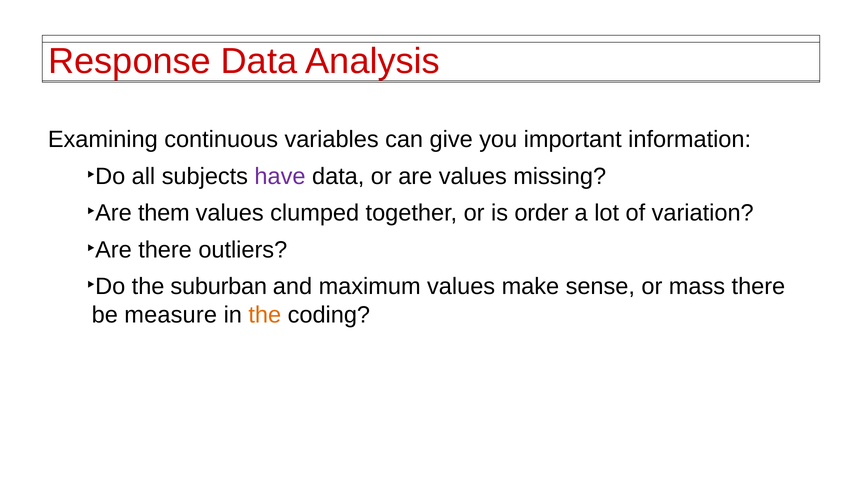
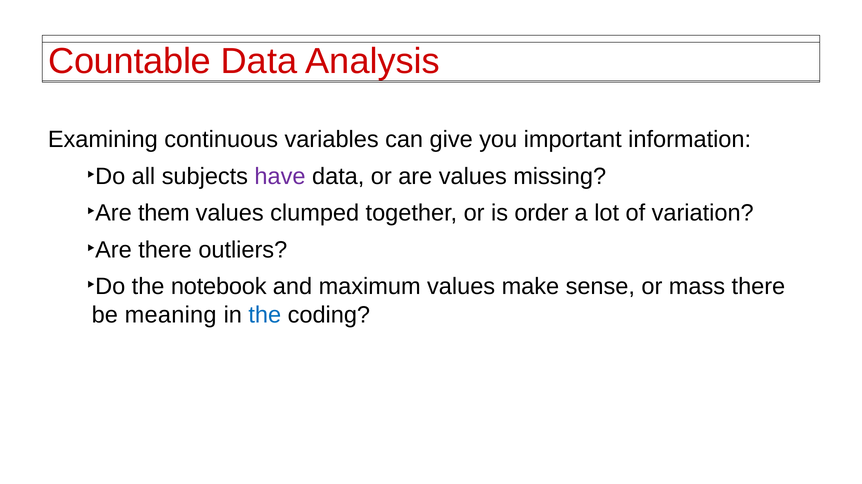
Response: Response -> Countable
suburban: suburban -> notebook
measure: measure -> meaning
the at (265, 315) colour: orange -> blue
